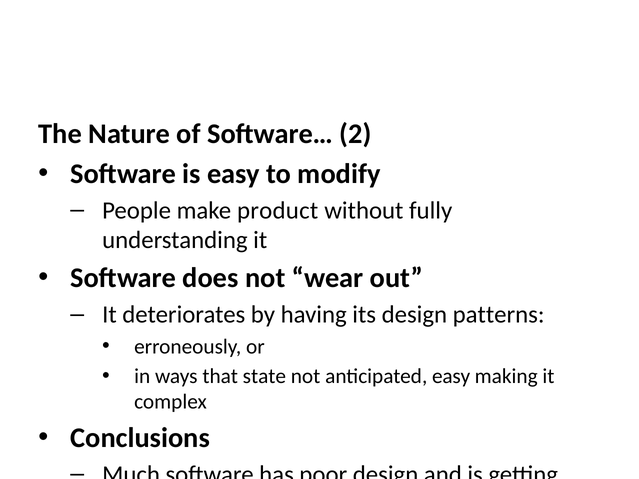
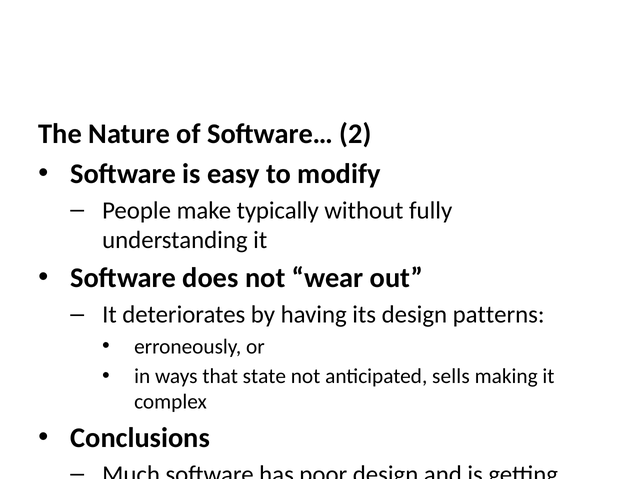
product: product -> typically
anticipated easy: easy -> sells
